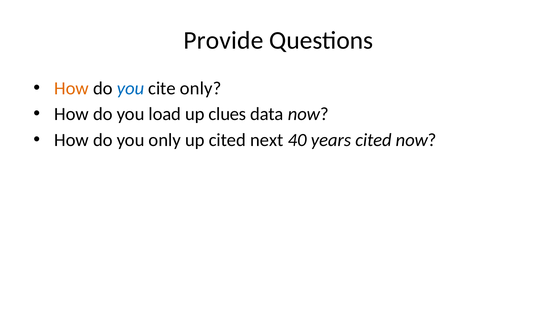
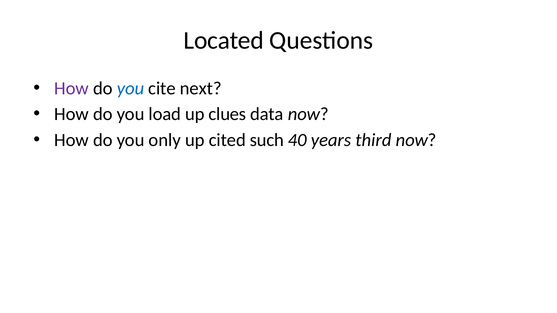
Provide: Provide -> Located
How at (72, 88) colour: orange -> purple
cite only: only -> next
next: next -> such
years cited: cited -> third
